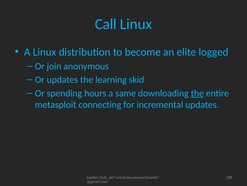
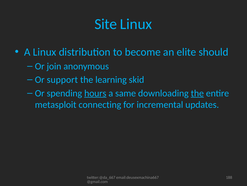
Call: Call -> Site
logged: logged -> should
Or updates: updates -> support
hours underline: none -> present
